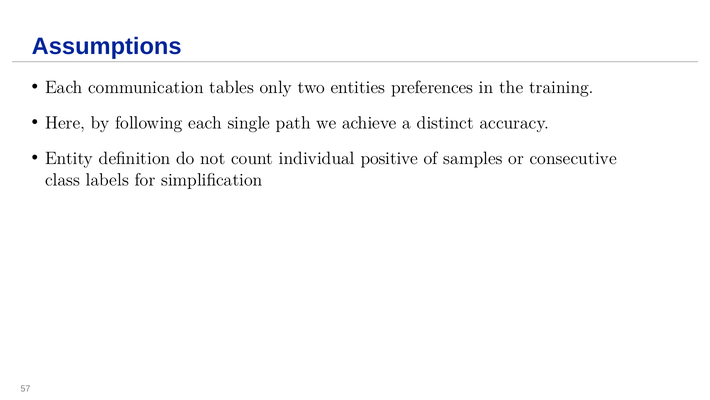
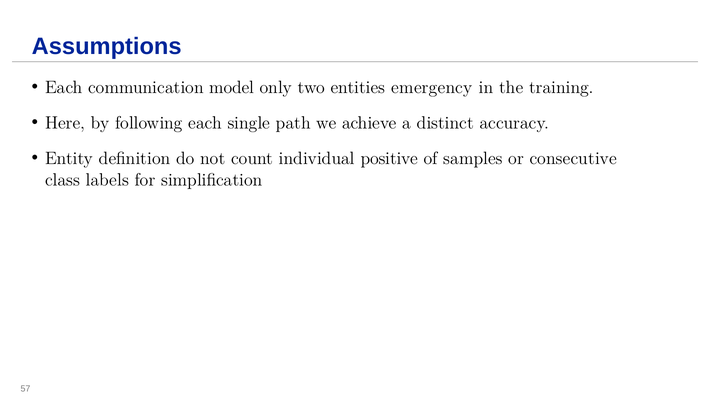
tables: tables -> model
preferences: preferences -> emergency
